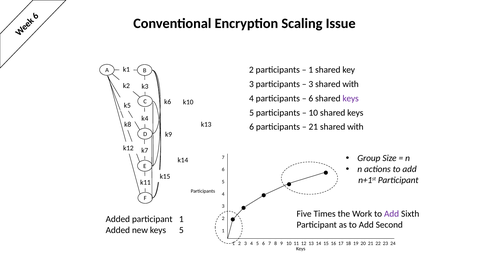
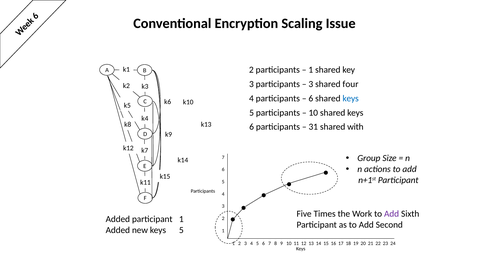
3 shared with: with -> four
keys at (351, 98) colour: purple -> blue
21 at (313, 127): 21 -> 31
